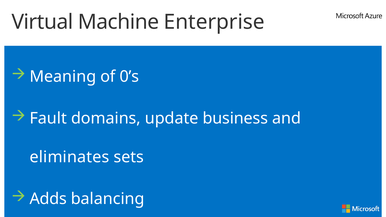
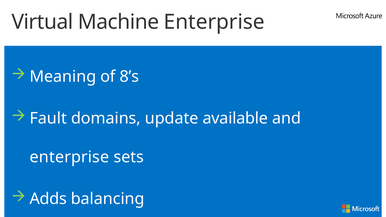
0’s: 0’s -> 8’s
business: business -> available
eliminates at (69, 157): eliminates -> enterprise
